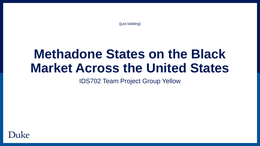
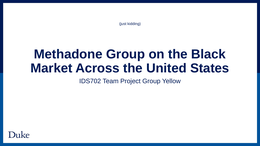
Methadone States: States -> Group
